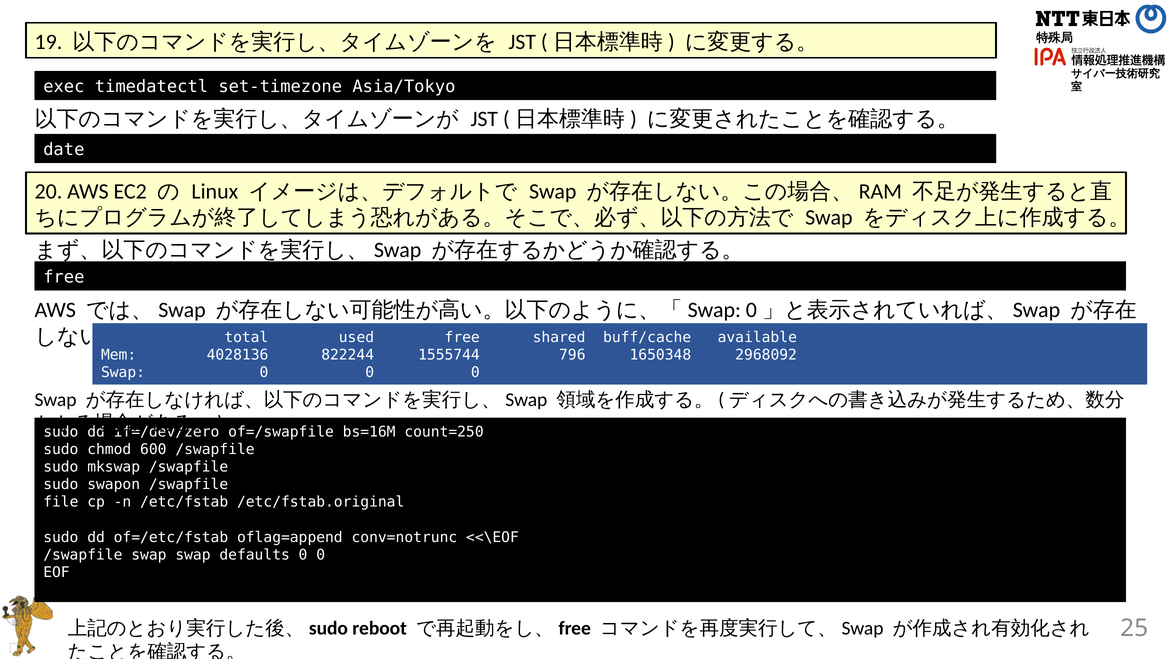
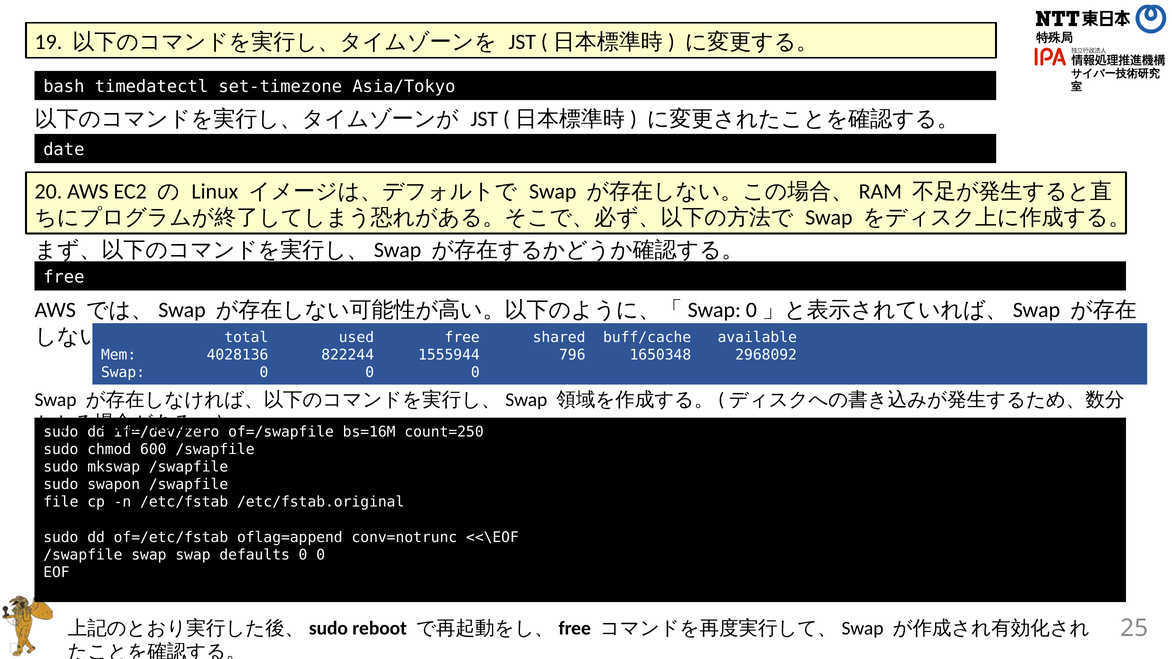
exec: exec -> bash
1555744: 1555744 -> 1555944
